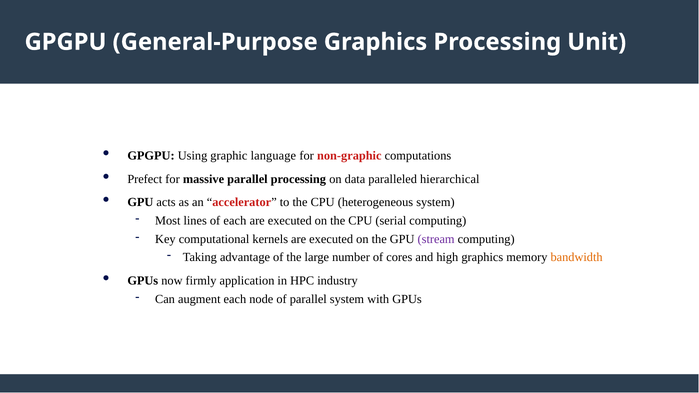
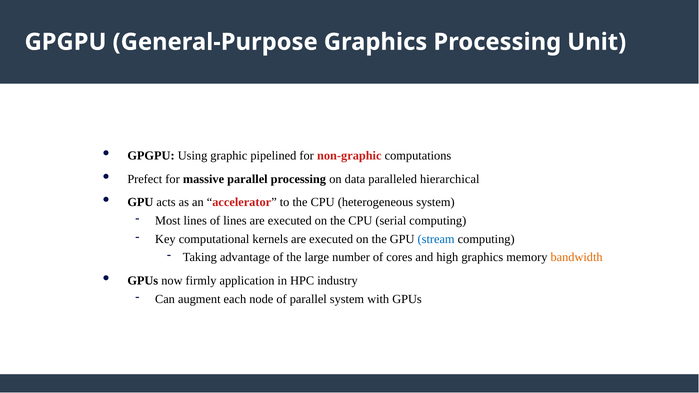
language: language -> pipelined
of each: each -> lines
stream colour: purple -> blue
